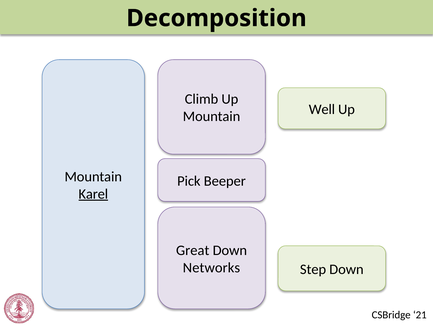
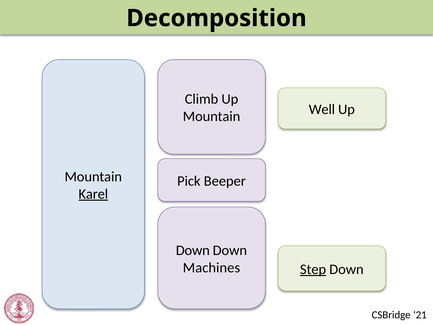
Great at (193, 250): Great -> Down
Networks: Networks -> Machines
Step underline: none -> present
